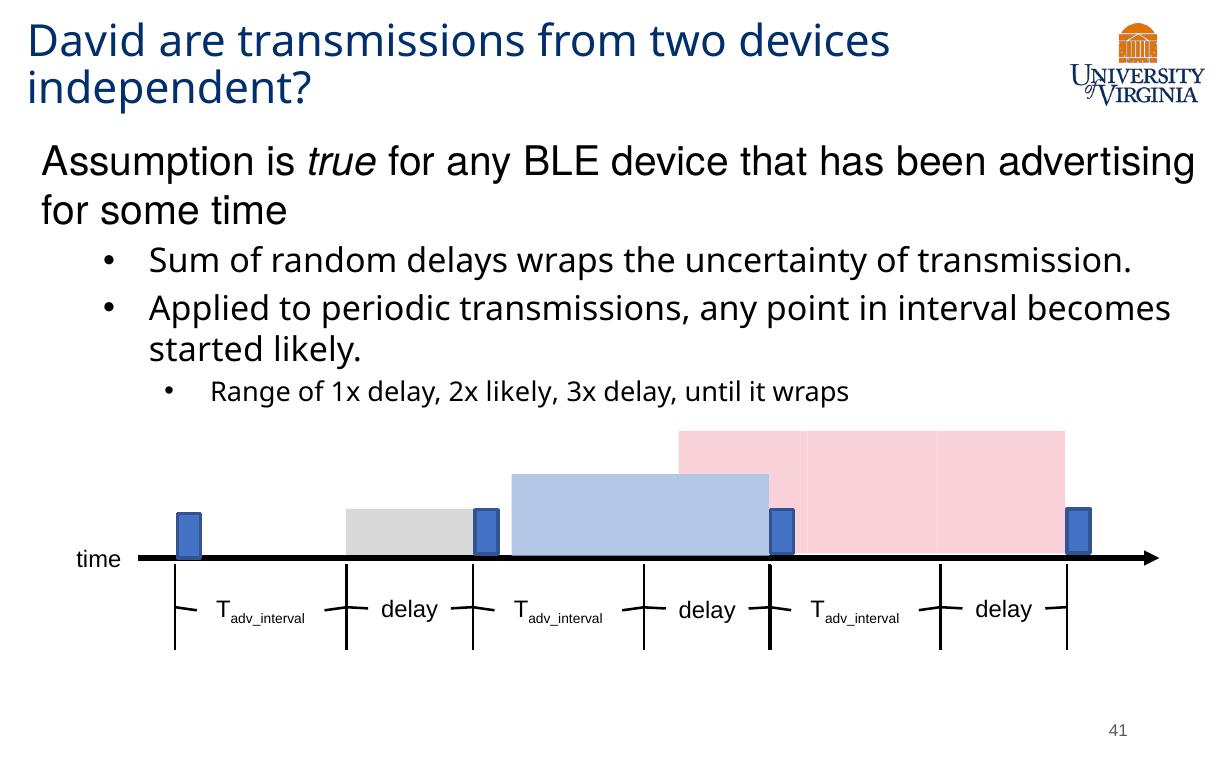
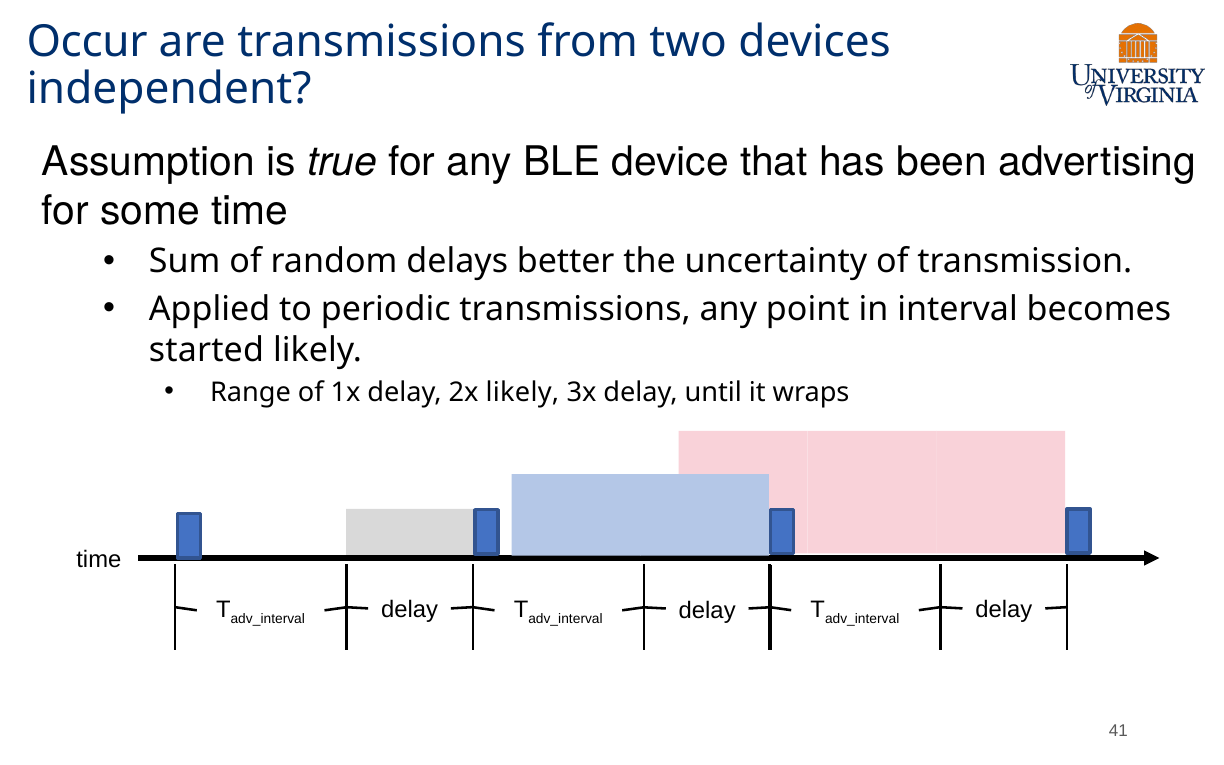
David: David -> Occur
delays wraps: wraps -> better
